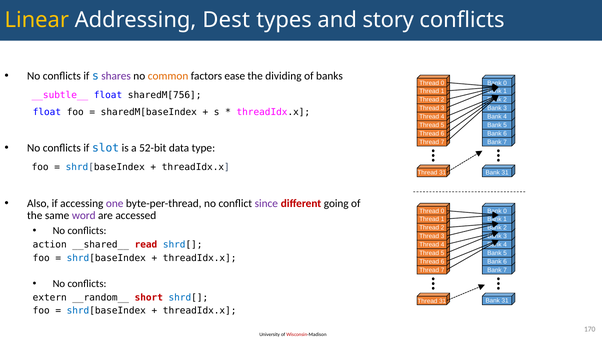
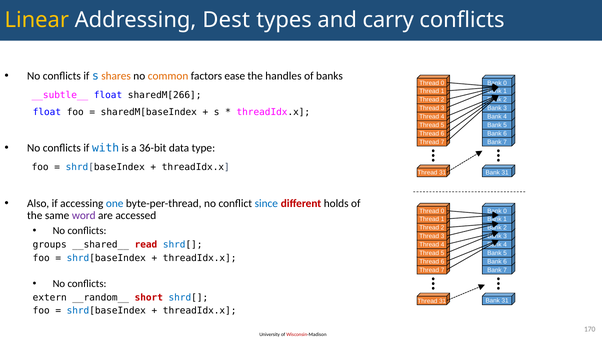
story: story -> carry
shares colour: purple -> orange
dividing: dividing -> handles
sharedM[756: sharedM[756 -> sharedM[266
slot: slot -> with
52-bit: 52-bit -> 36-bit
one colour: purple -> blue
since colour: purple -> blue
going: going -> holds
action: action -> groups
